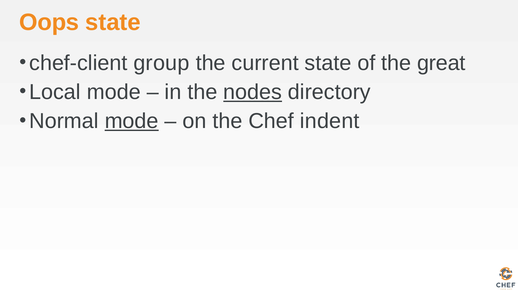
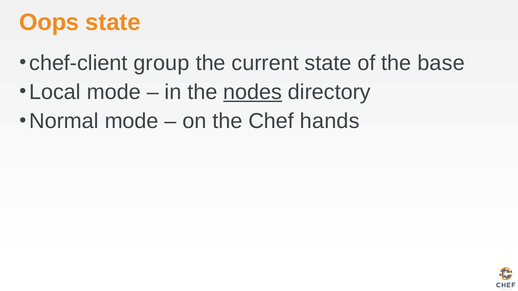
great: great -> base
mode at (132, 121) underline: present -> none
indent: indent -> hands
